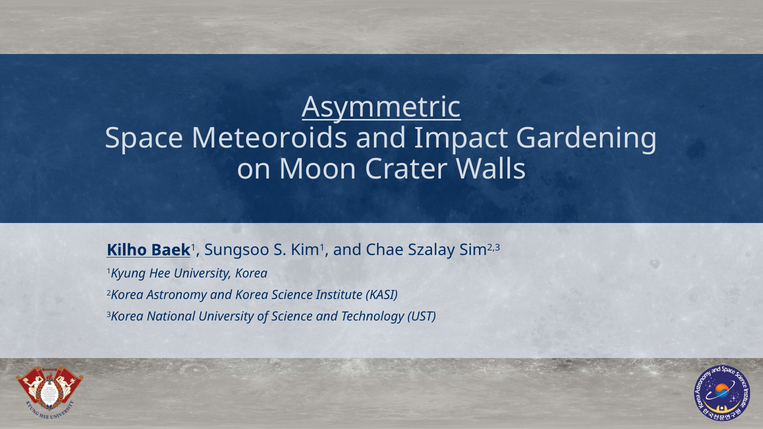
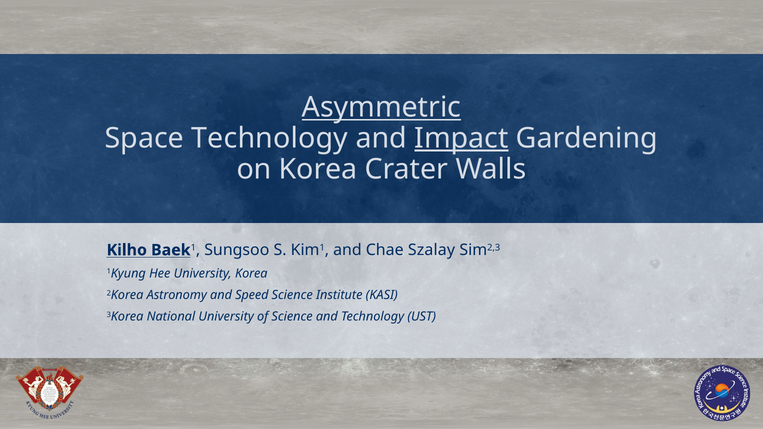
Space Meteoroids: Meteoroids -> Technology
Impact underline: none -> present
on Moon: Moon -> Korea
and Korea: Korea -> Speed
